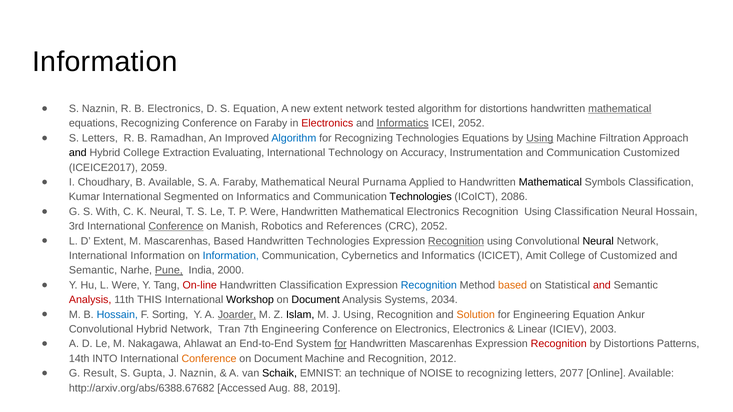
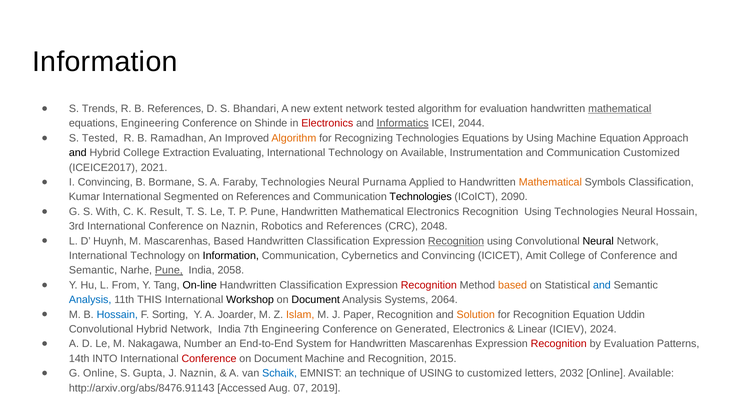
S Naznin: Naznin -> Trends
B Electronics: Electronics -> References
S Equation: Equation -> Bhandari
for distortions: distortions -> evaluation
equations Recognizing: Recognizing -> Engineering
on Faraby: Faraby -> Shinde
ICEI 2052: 2052 -> 2044
S Letters: Letters -> Tested
Algorithm at (294, 138) colour: blue -> orange
Using at (540, 138) underline: present -> none
Machine Filtration: Filtration -> Equation
on Accuracy: Accuracy -> Available
2059: 2059 -> 2021
I Choudhary: Choudhary -> Convincing
B Available: Available -> Bormane
Faraby Mathematical: Mathematical -> Technologies
Mathematical at (550, 182) colour: black -> orange
on Informatics: Informatics -> References
2086: 2086 -> 2090
K Neural: Neural -> Result
P Were: Were -> Pune
Using Classiﬁcation: Classiﬁcation -> Technologies
Conference at (176, 227) underline: present -> none
on Manish: Manish -> Naznin
CRC 2052: 2052 -> 2048
D Extent: Extent -> Huynh
Technologies at (338, 241): Technologies -> Classiﬁcation
Information at (158, 256): Information -> Technology
Information at (231, 256) colour: blue -> black
Informatics at (448, 256): Informatics -> Convincing
of Customized: Customized -> Conference
2000: 2000 -> 2058
L Were: Were -> From
On-line colour: red -> black
Recognition at (429, 285) colour: blue -> red
and at (602, 285) colour: red -> blue
Analysis at (90, 300) colour: red -> blue
2034: 2034 -> 2064
Joarder underline: present -> none
Islam colour: black -> orange
J Using: Using -> Paper
for Engineering: Engineering -> Recognition
Ankur: Ankur -> Uddin
Network Tran: Tran -> India
on Electronics: Electronics -> Generated
2003: 2003 -> 2024
Ahlawat: Ahlawat -> Number
for at (341, 344) underline: present -> none
by Distortions: Distortions -> Evaluation
Conference at (209, 359) colour: orange -> red
2012: 2012 -> 2015
G Result: Result -> Online
Schaik colour: black -> blue
of NOISE: NOISE -> USING
to recognizing: recognizing -> customized
2077: 2077 -> 2032
http://arxiv.org/abs/6388.67682: http://arxiv.org/abs/6388.67682 -> http://arxiv.org/abs/8476.91143
88: 88 -> 07
